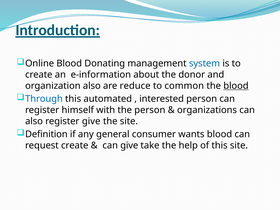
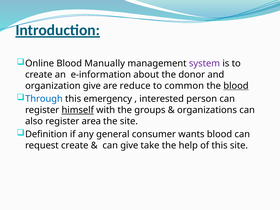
Donating: Donating -> Manually
system colour: blue -> purple
organization also: also -> give
automated: automated -> emergency
himself underline: none -> present
the person: person -> groups
register give: give -> area
